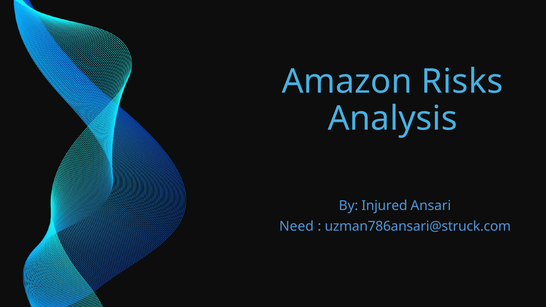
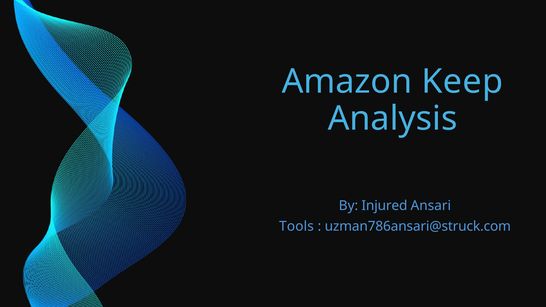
Risks: Risks -> Keep
Need: Need -> Tools
